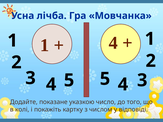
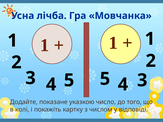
4 at (113, 43): 4 -> 1
